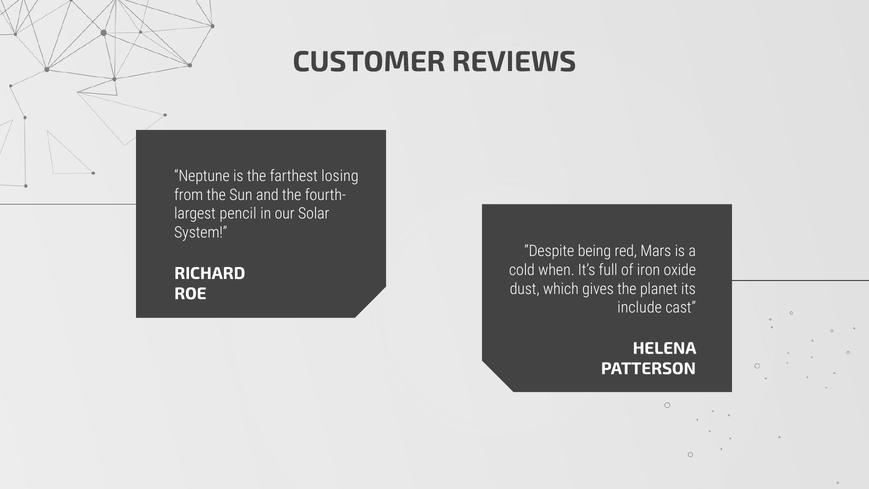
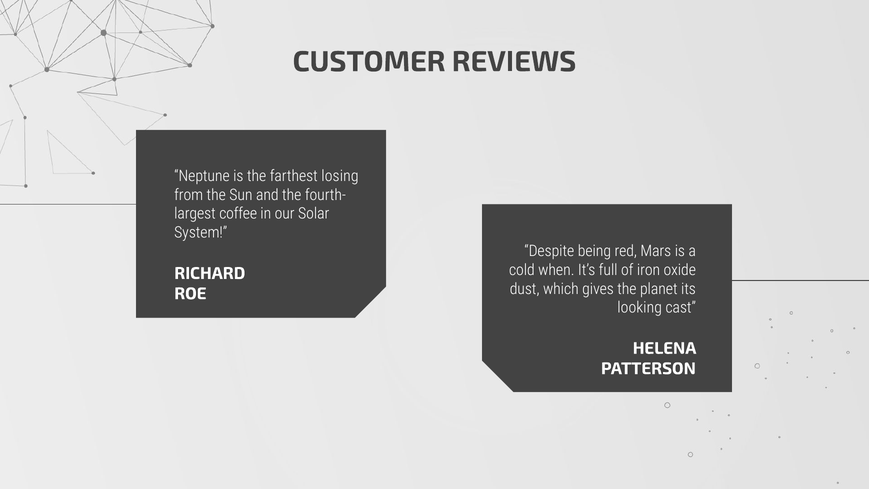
pencil: pencil -> coffee
include: include -> looking
